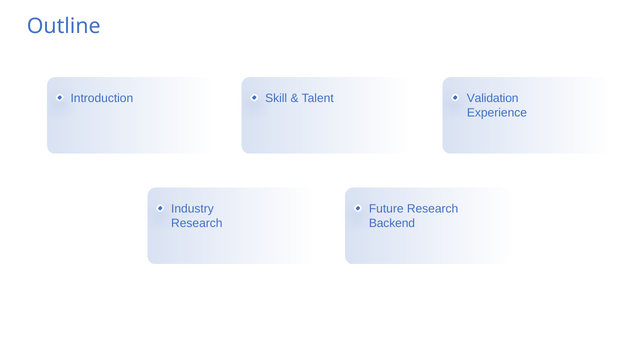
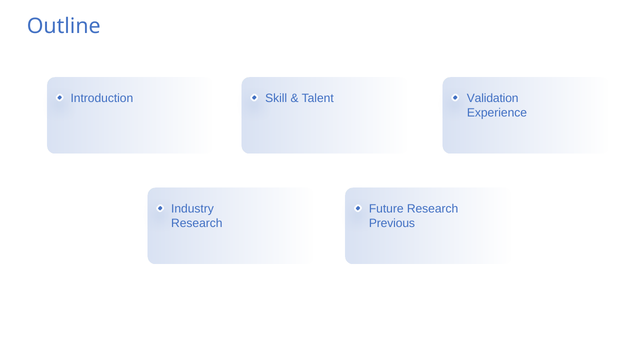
Backend: Backend -> Previous
